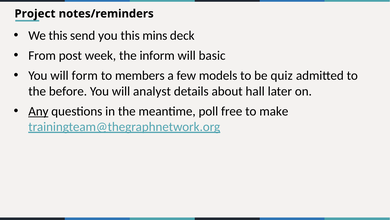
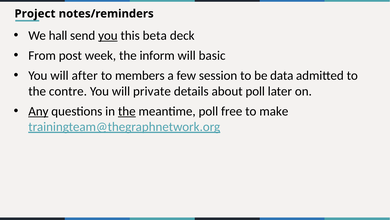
We this: this -> hall
you at (108, 36) underline: none -> present
mins: mins -> beta
form: form -> after
models: models -> session
quiz: quiz -> data
before: before -> contre
analyst: analyst -> private
about hall: hall -> poll
the at (127, 111) underline: none -> present
